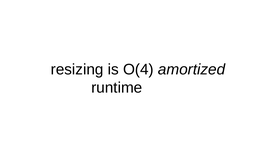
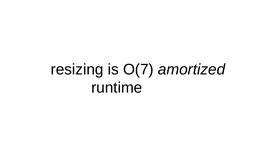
O(4: O(4 -> O(7
